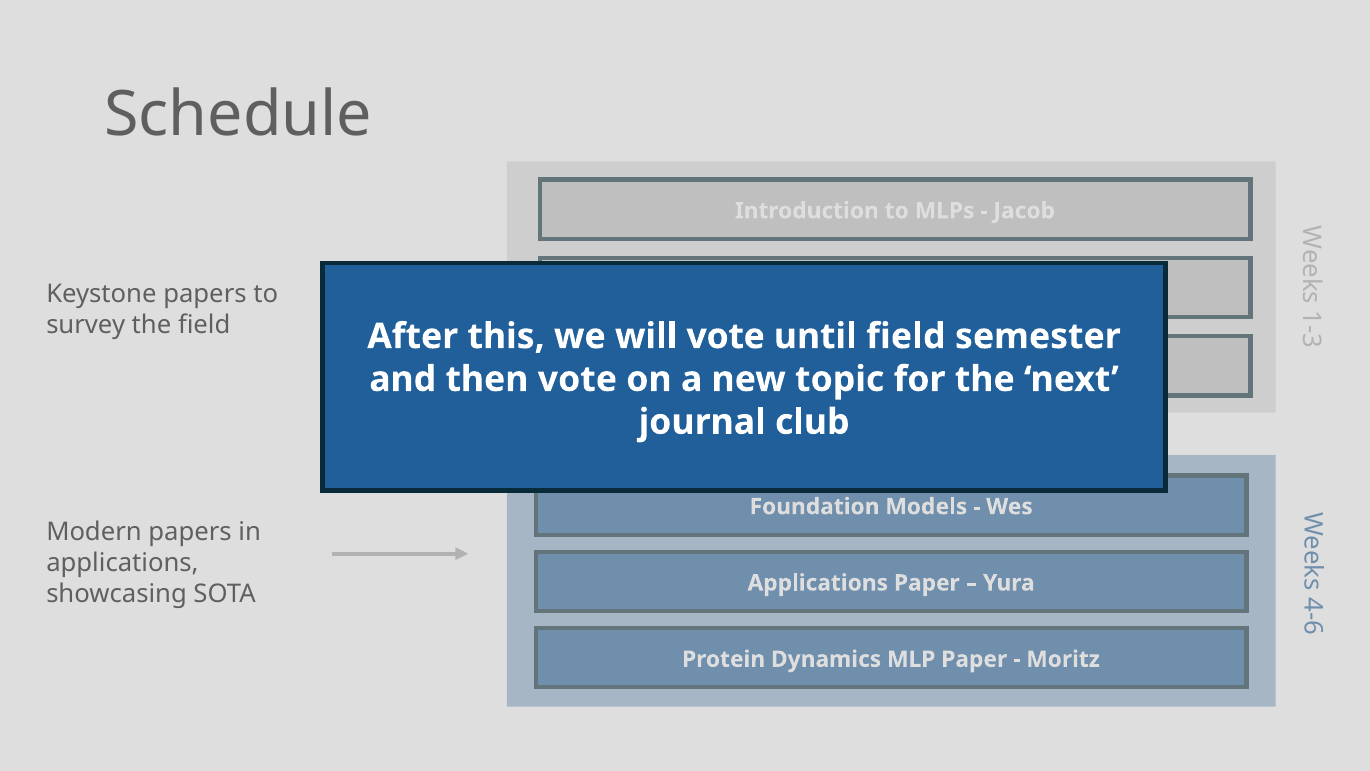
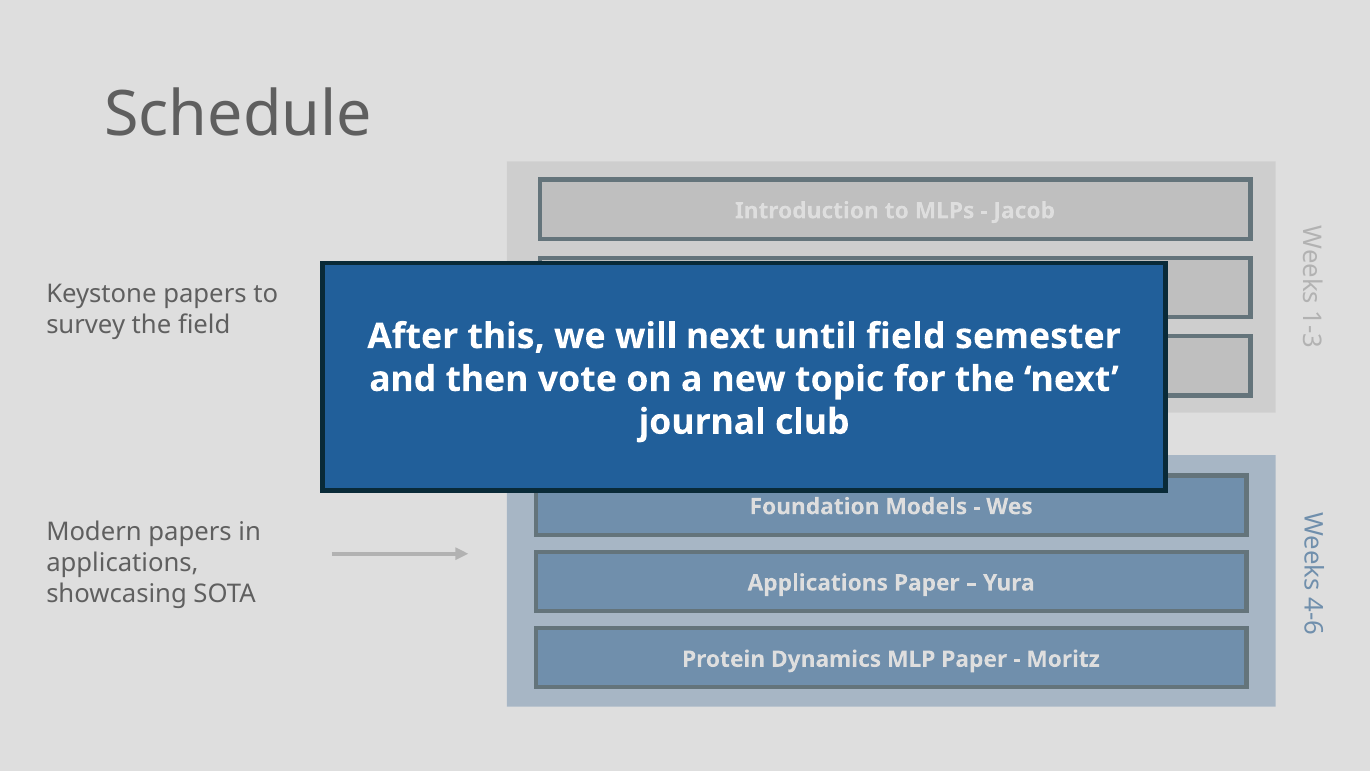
will vote: vote -> next
